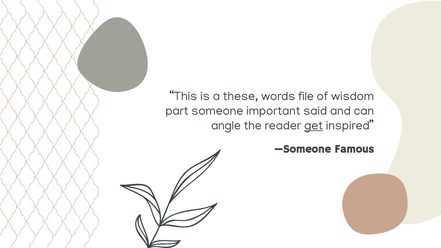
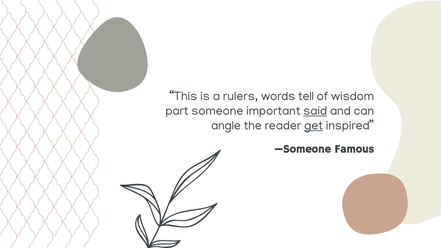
these: these -> rulers
file: file -> tell
said underline: none -> present
